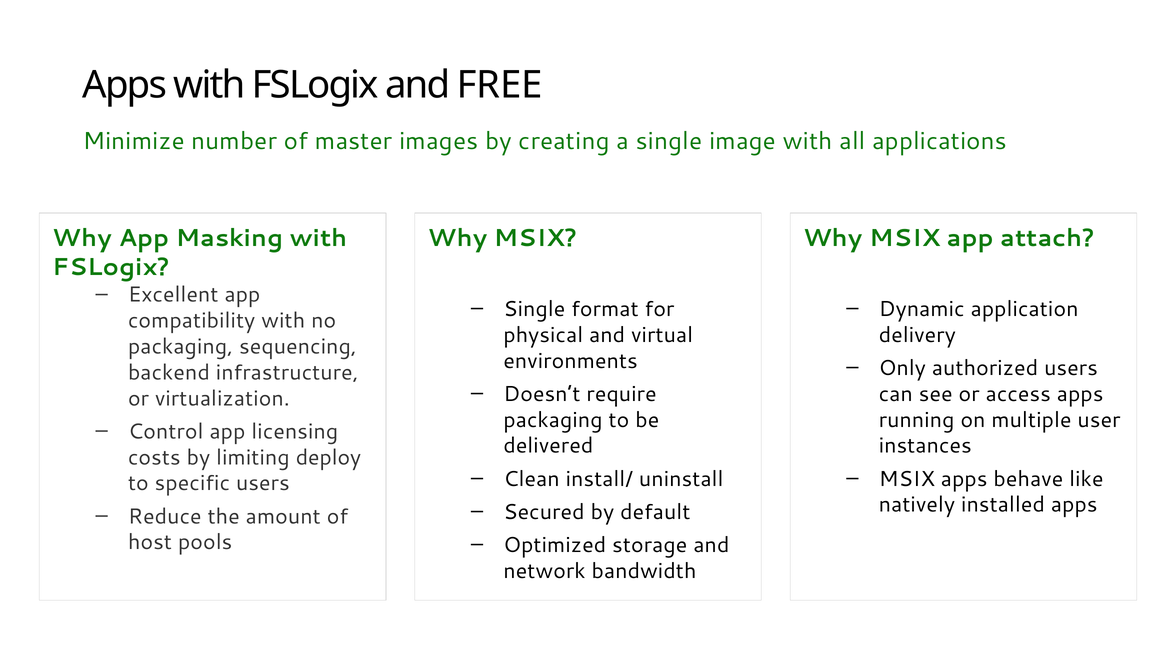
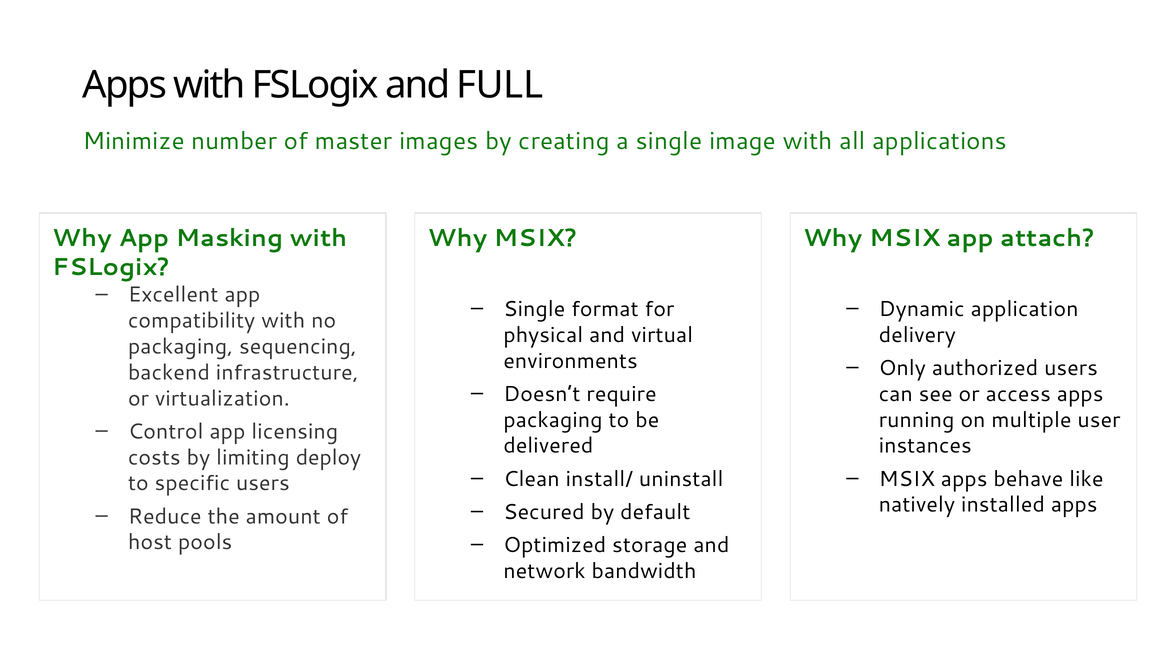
FREE: FREE -> FULL
